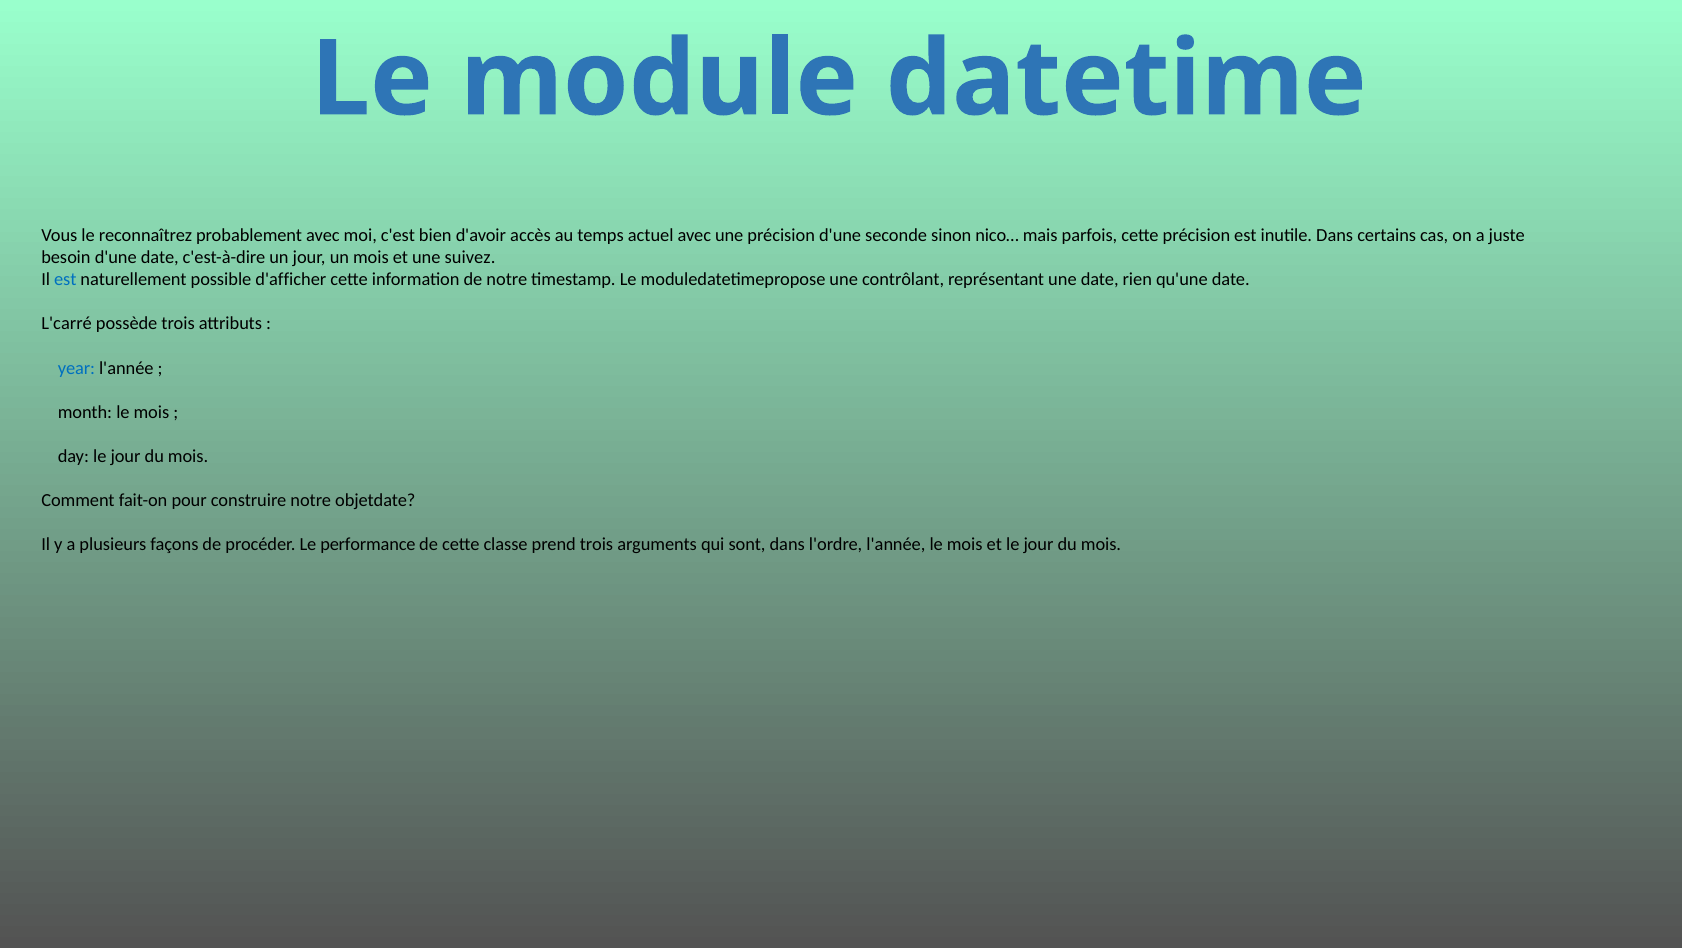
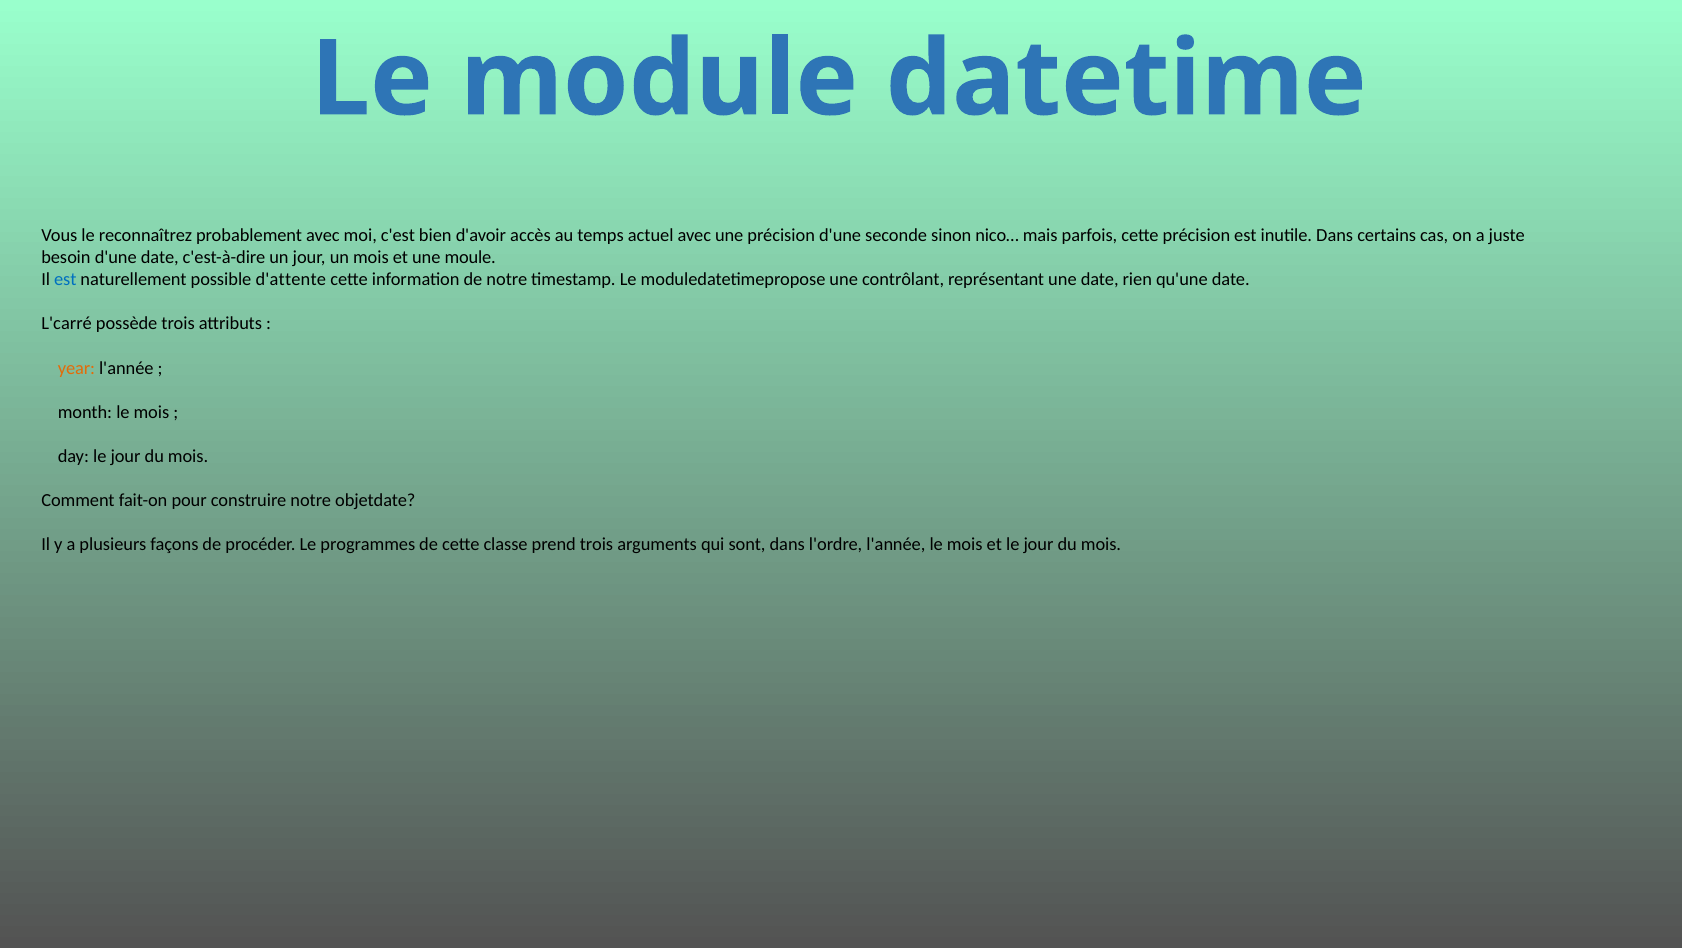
suivez: suivez -> moule
d'afficher: d'afficher -> d'attente
year colour: blue -> orange
performance: performance -> programmes
